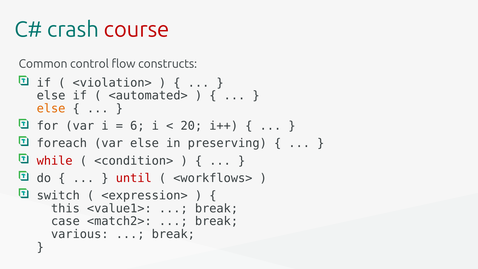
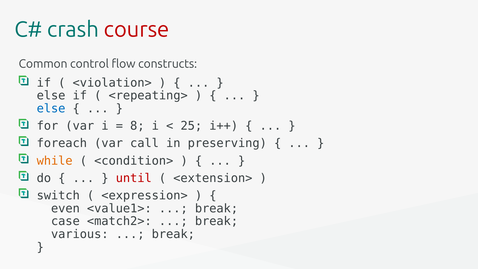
<automated>: <automated> -> <repeating>
else at (51, 109) colour: orange -> blue
6: 6 -> 8
20: 20 -> 25
var else: else -> call
while colour: red -> orange
<workflows>: <workflows> -> <extension>
this: this -> even
